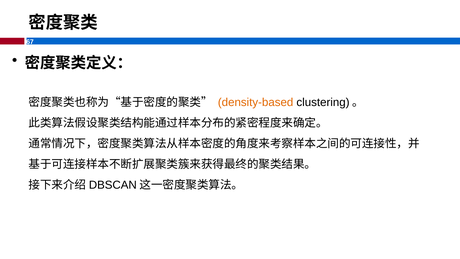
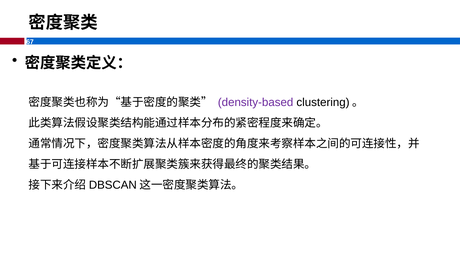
density-based colour: orange -> purple
